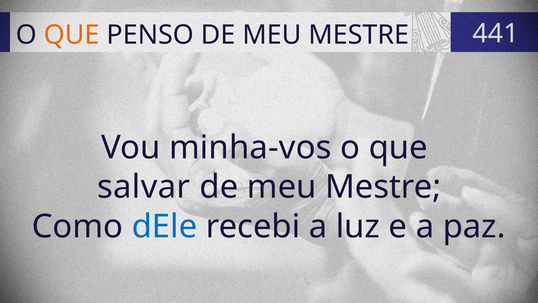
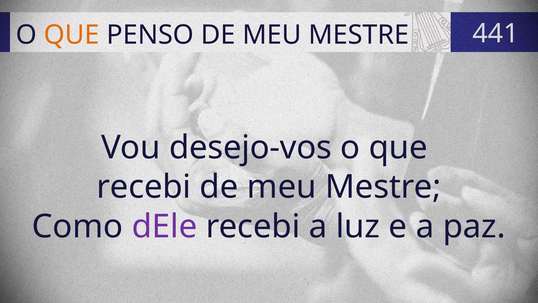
minha-vos: minha-vos -> desejo-vos
salvar at (144, 187): salvar -> recebi
dEle colour: blue -> purple
